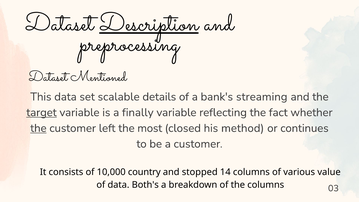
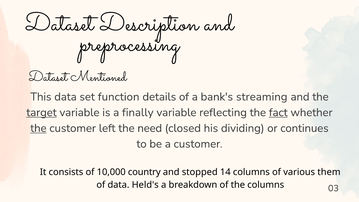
Description underline: present -> none
scalable: scalable -> function
fact underline: none -> present
most: most -> need
method: method -> dividing
value: value -> them
Both's: Both's -> Held's
